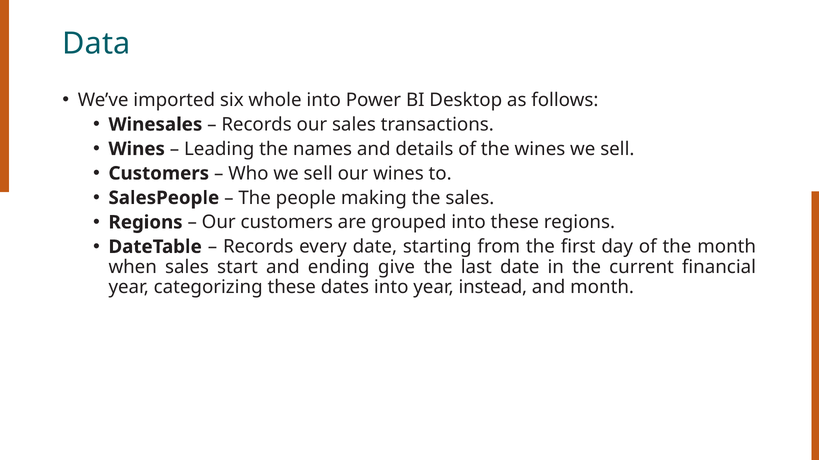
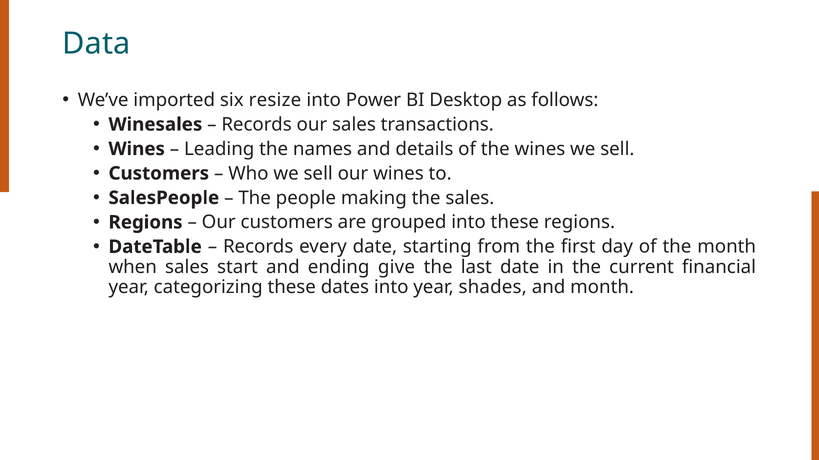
whole: whole -> resize
instead: instead -> shades
